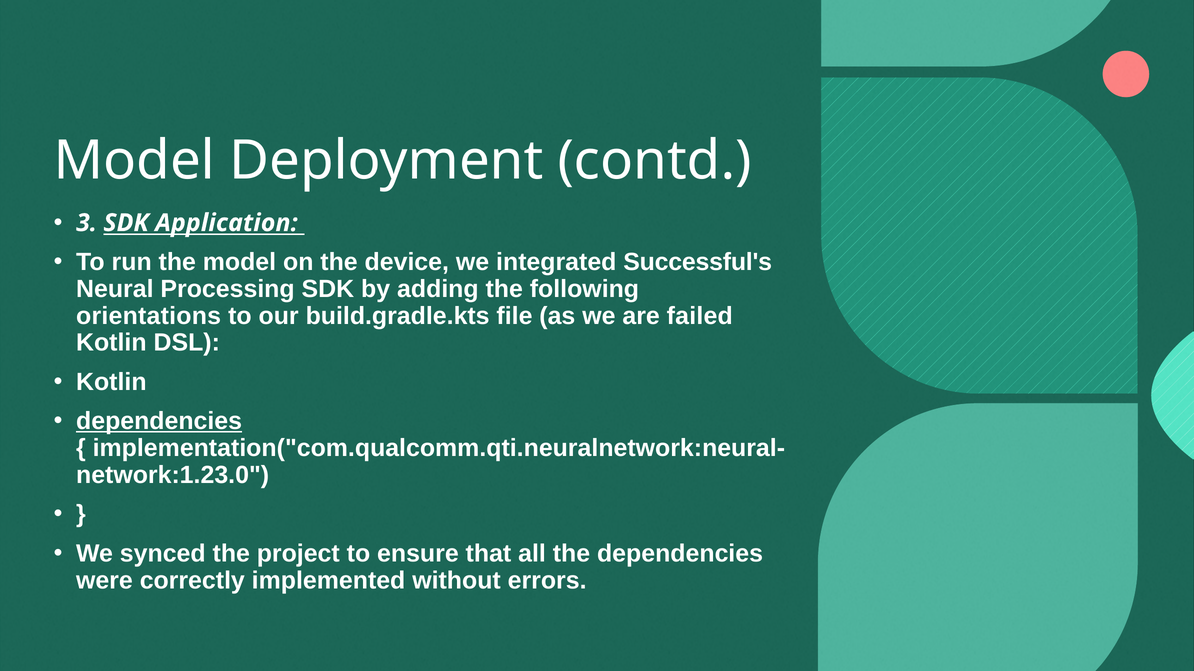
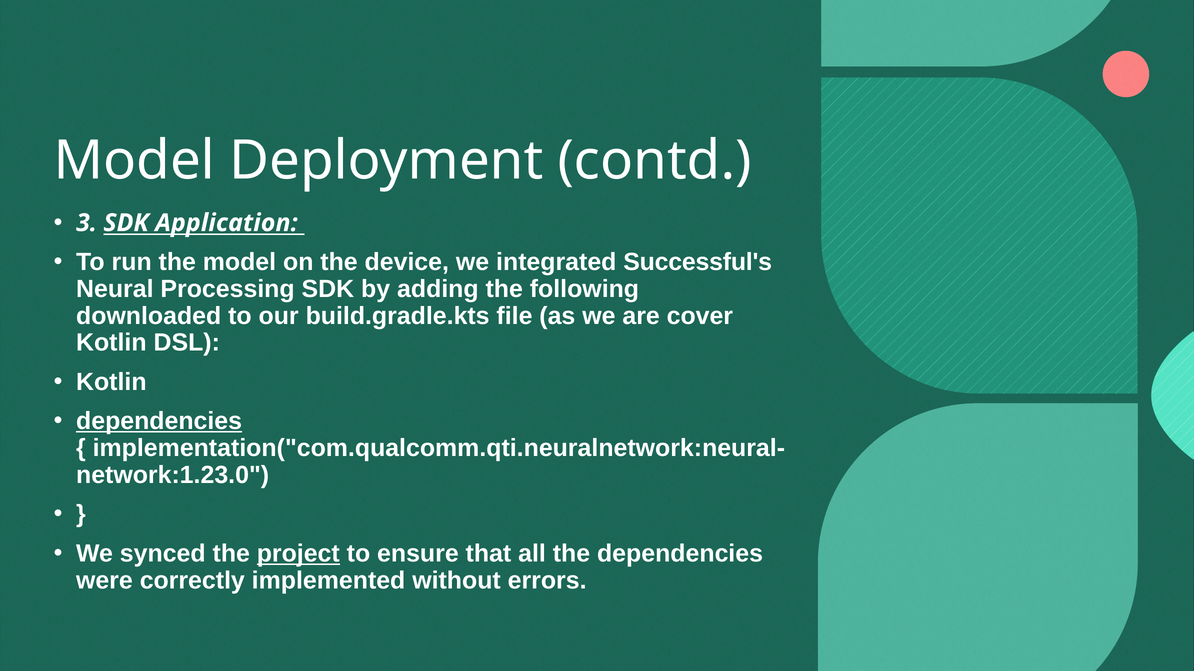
orientations: orientations -> downloaded
failed: failed -> cover
project underline: none -> present
